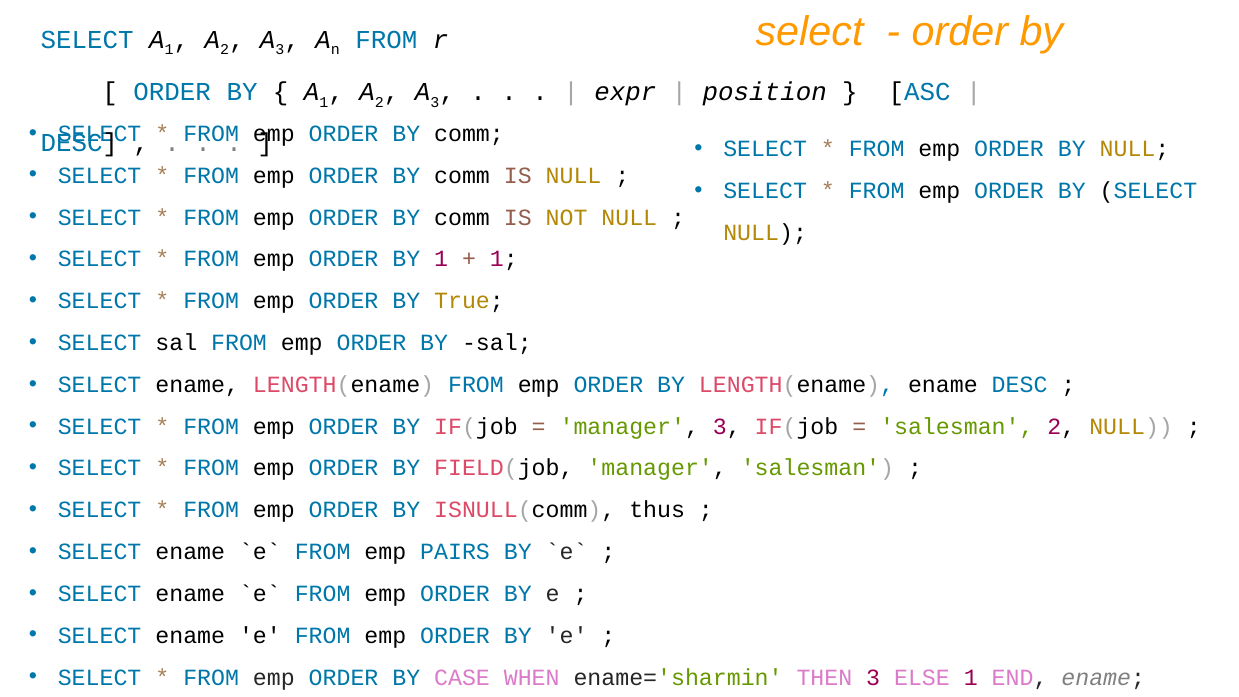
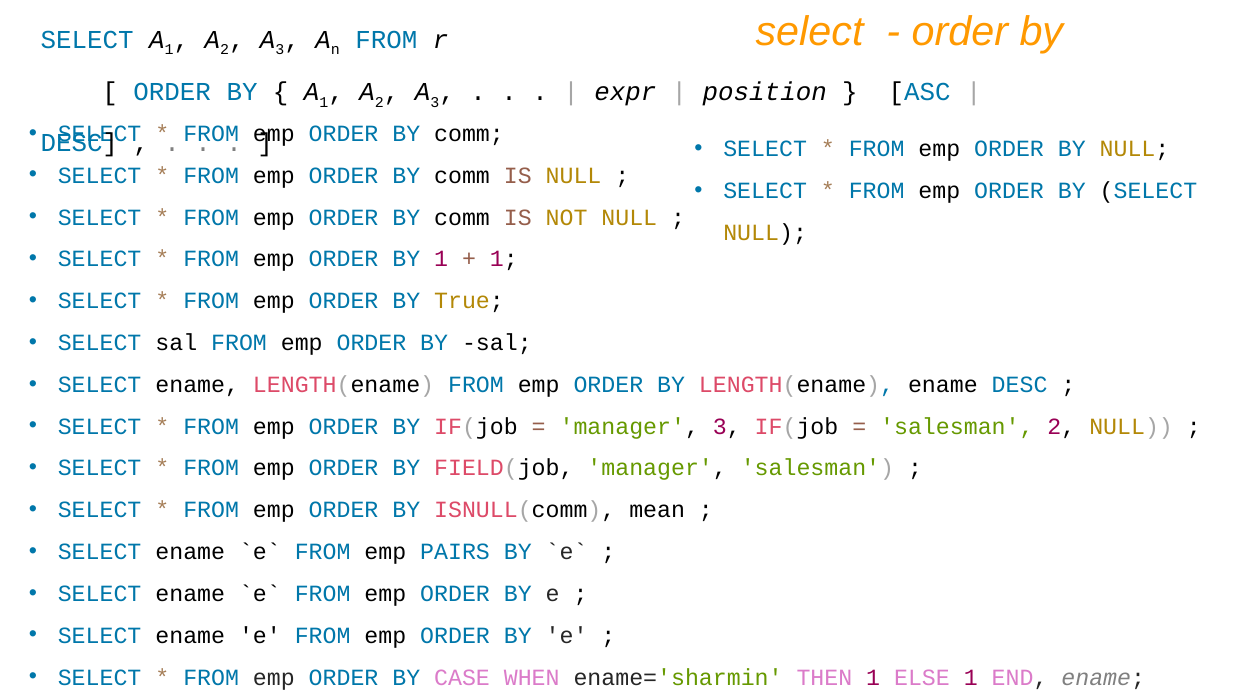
thus: thus -> mean
THEN 3: 3 -> 1
